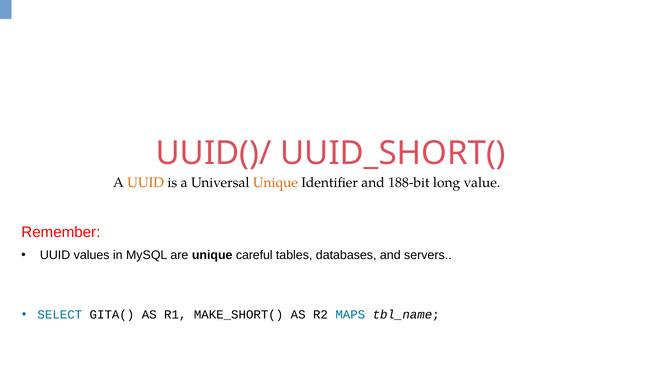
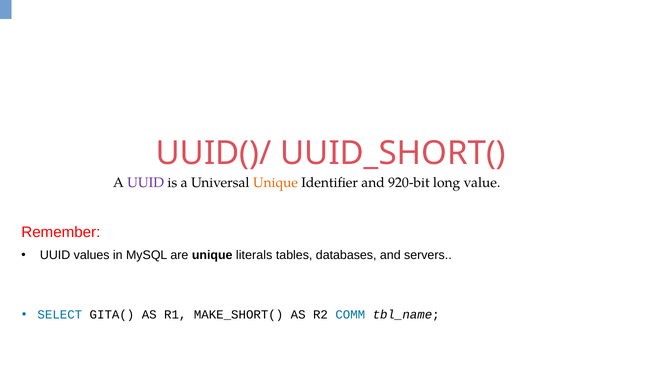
UUID at (146, 182) colour: orange -> purple
188-bit: 188-bit -> 920-bit
careful: careful -> literals
MAPS: MAPS -> COMM
